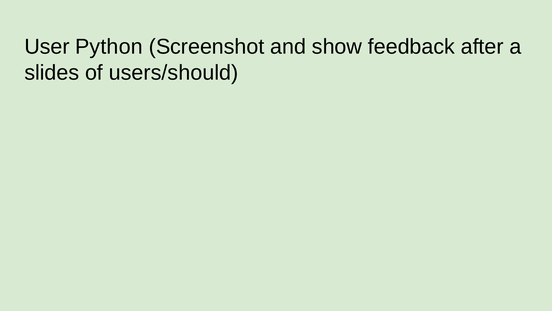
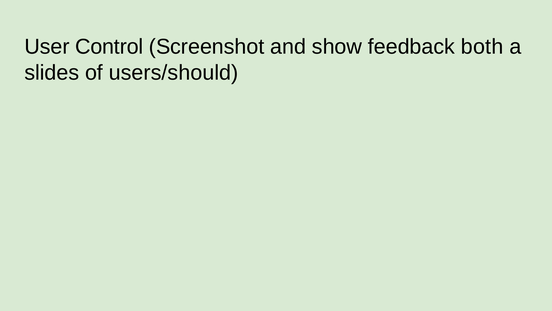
Python: Python -> Control
after: after -> both
